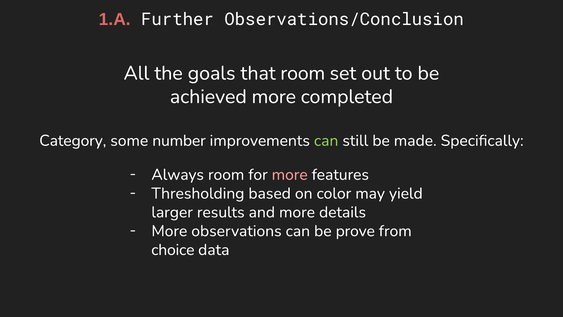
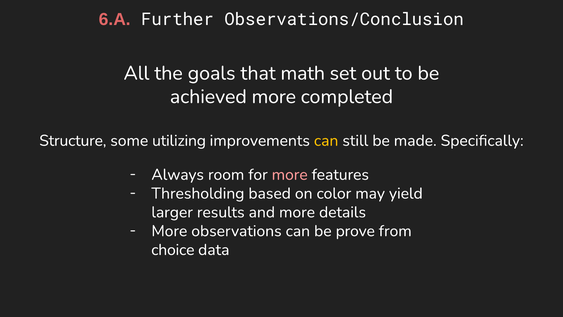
1.A: 1.A -> 6.A
that room: room -> math
Category: Category -> Structure
number: number -> utilizing
can at (326, 140) colour: light green -> yellow
